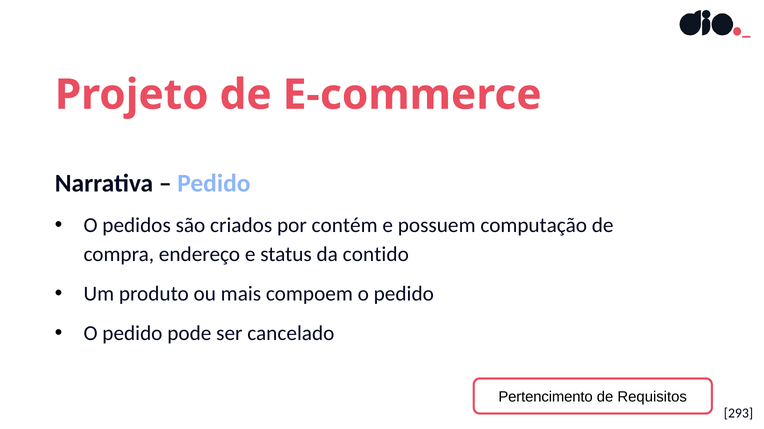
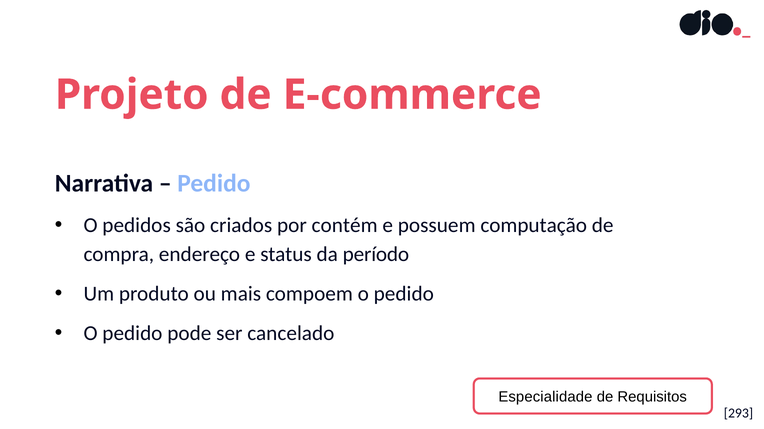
contido: contido -> período
Pertencimento: Pertencimento -> Especialidade
